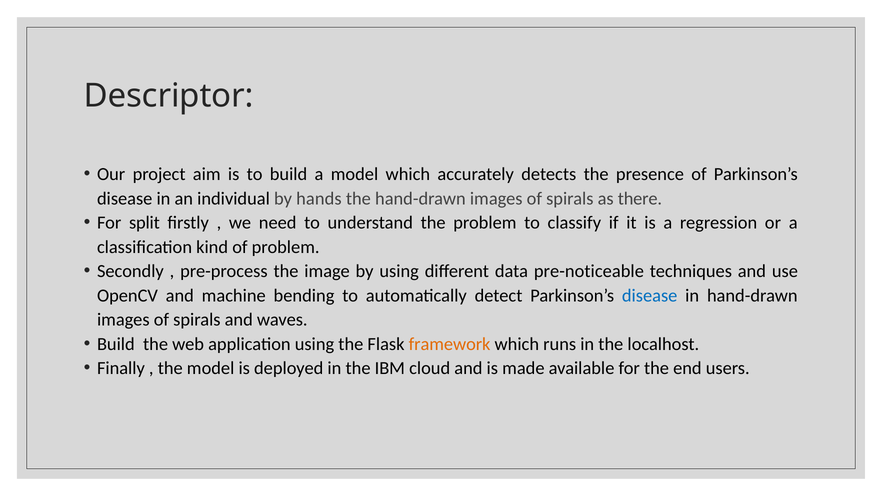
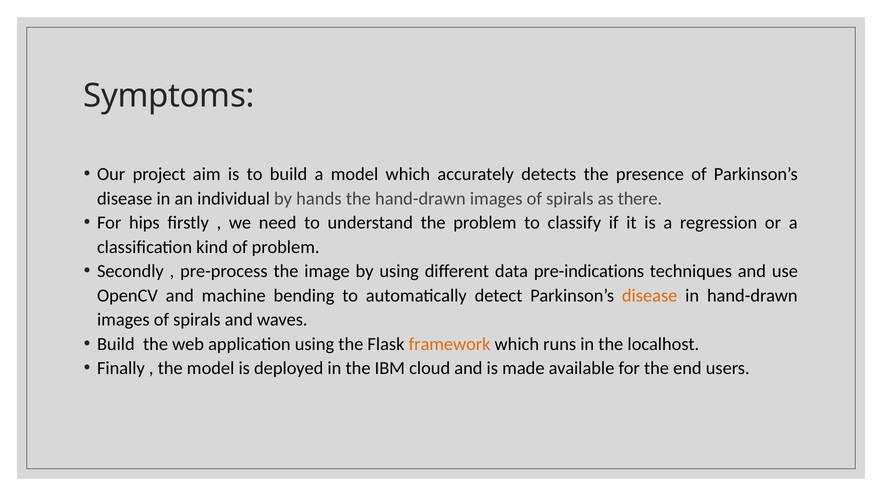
Descriptor: Descriptor -> Symptoms
split: split -> hips
pre-noticeable: pre-noticeable -> pre-indications
disease at (650, 296) colour: blue -> orange
